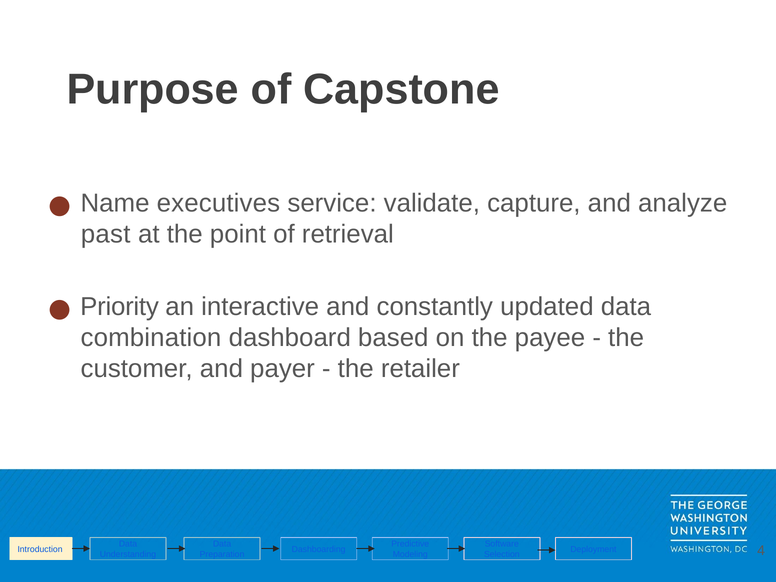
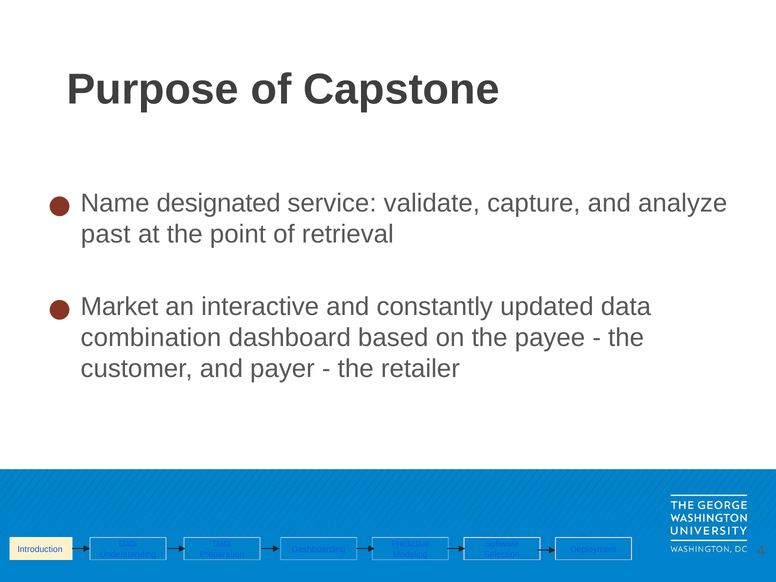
executives: executives -> designated
Priority: Priority -> Market
